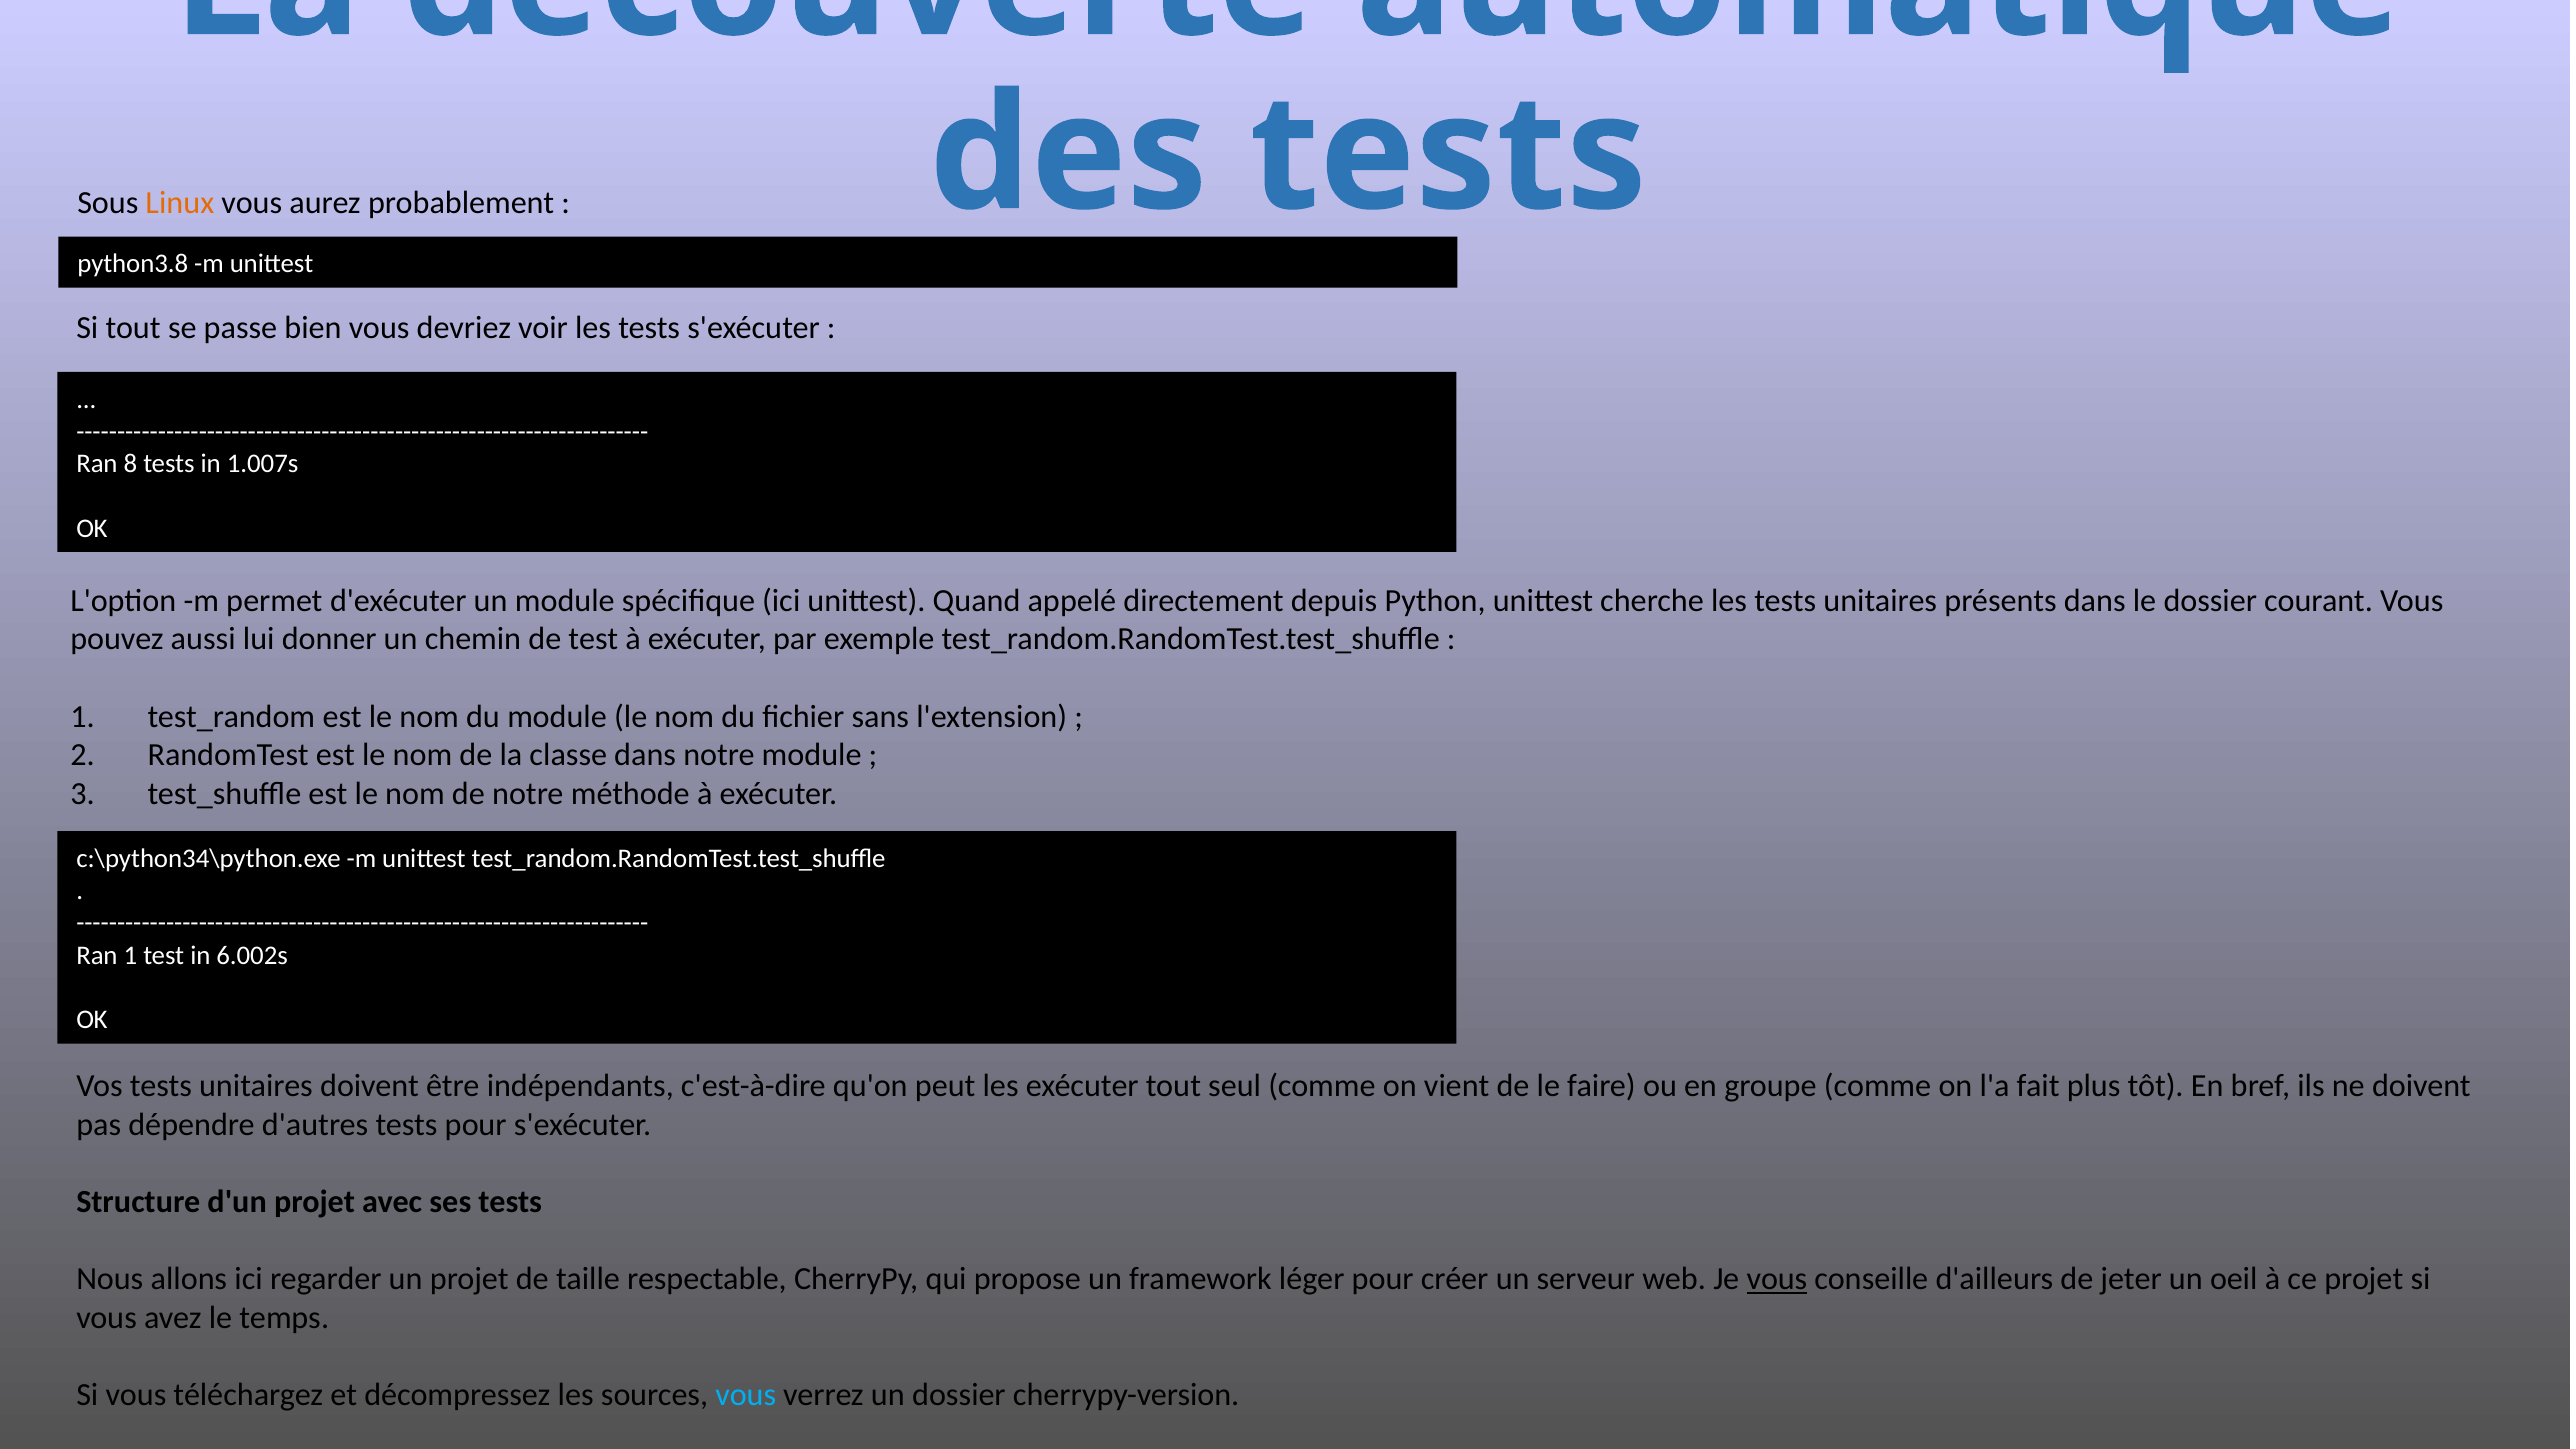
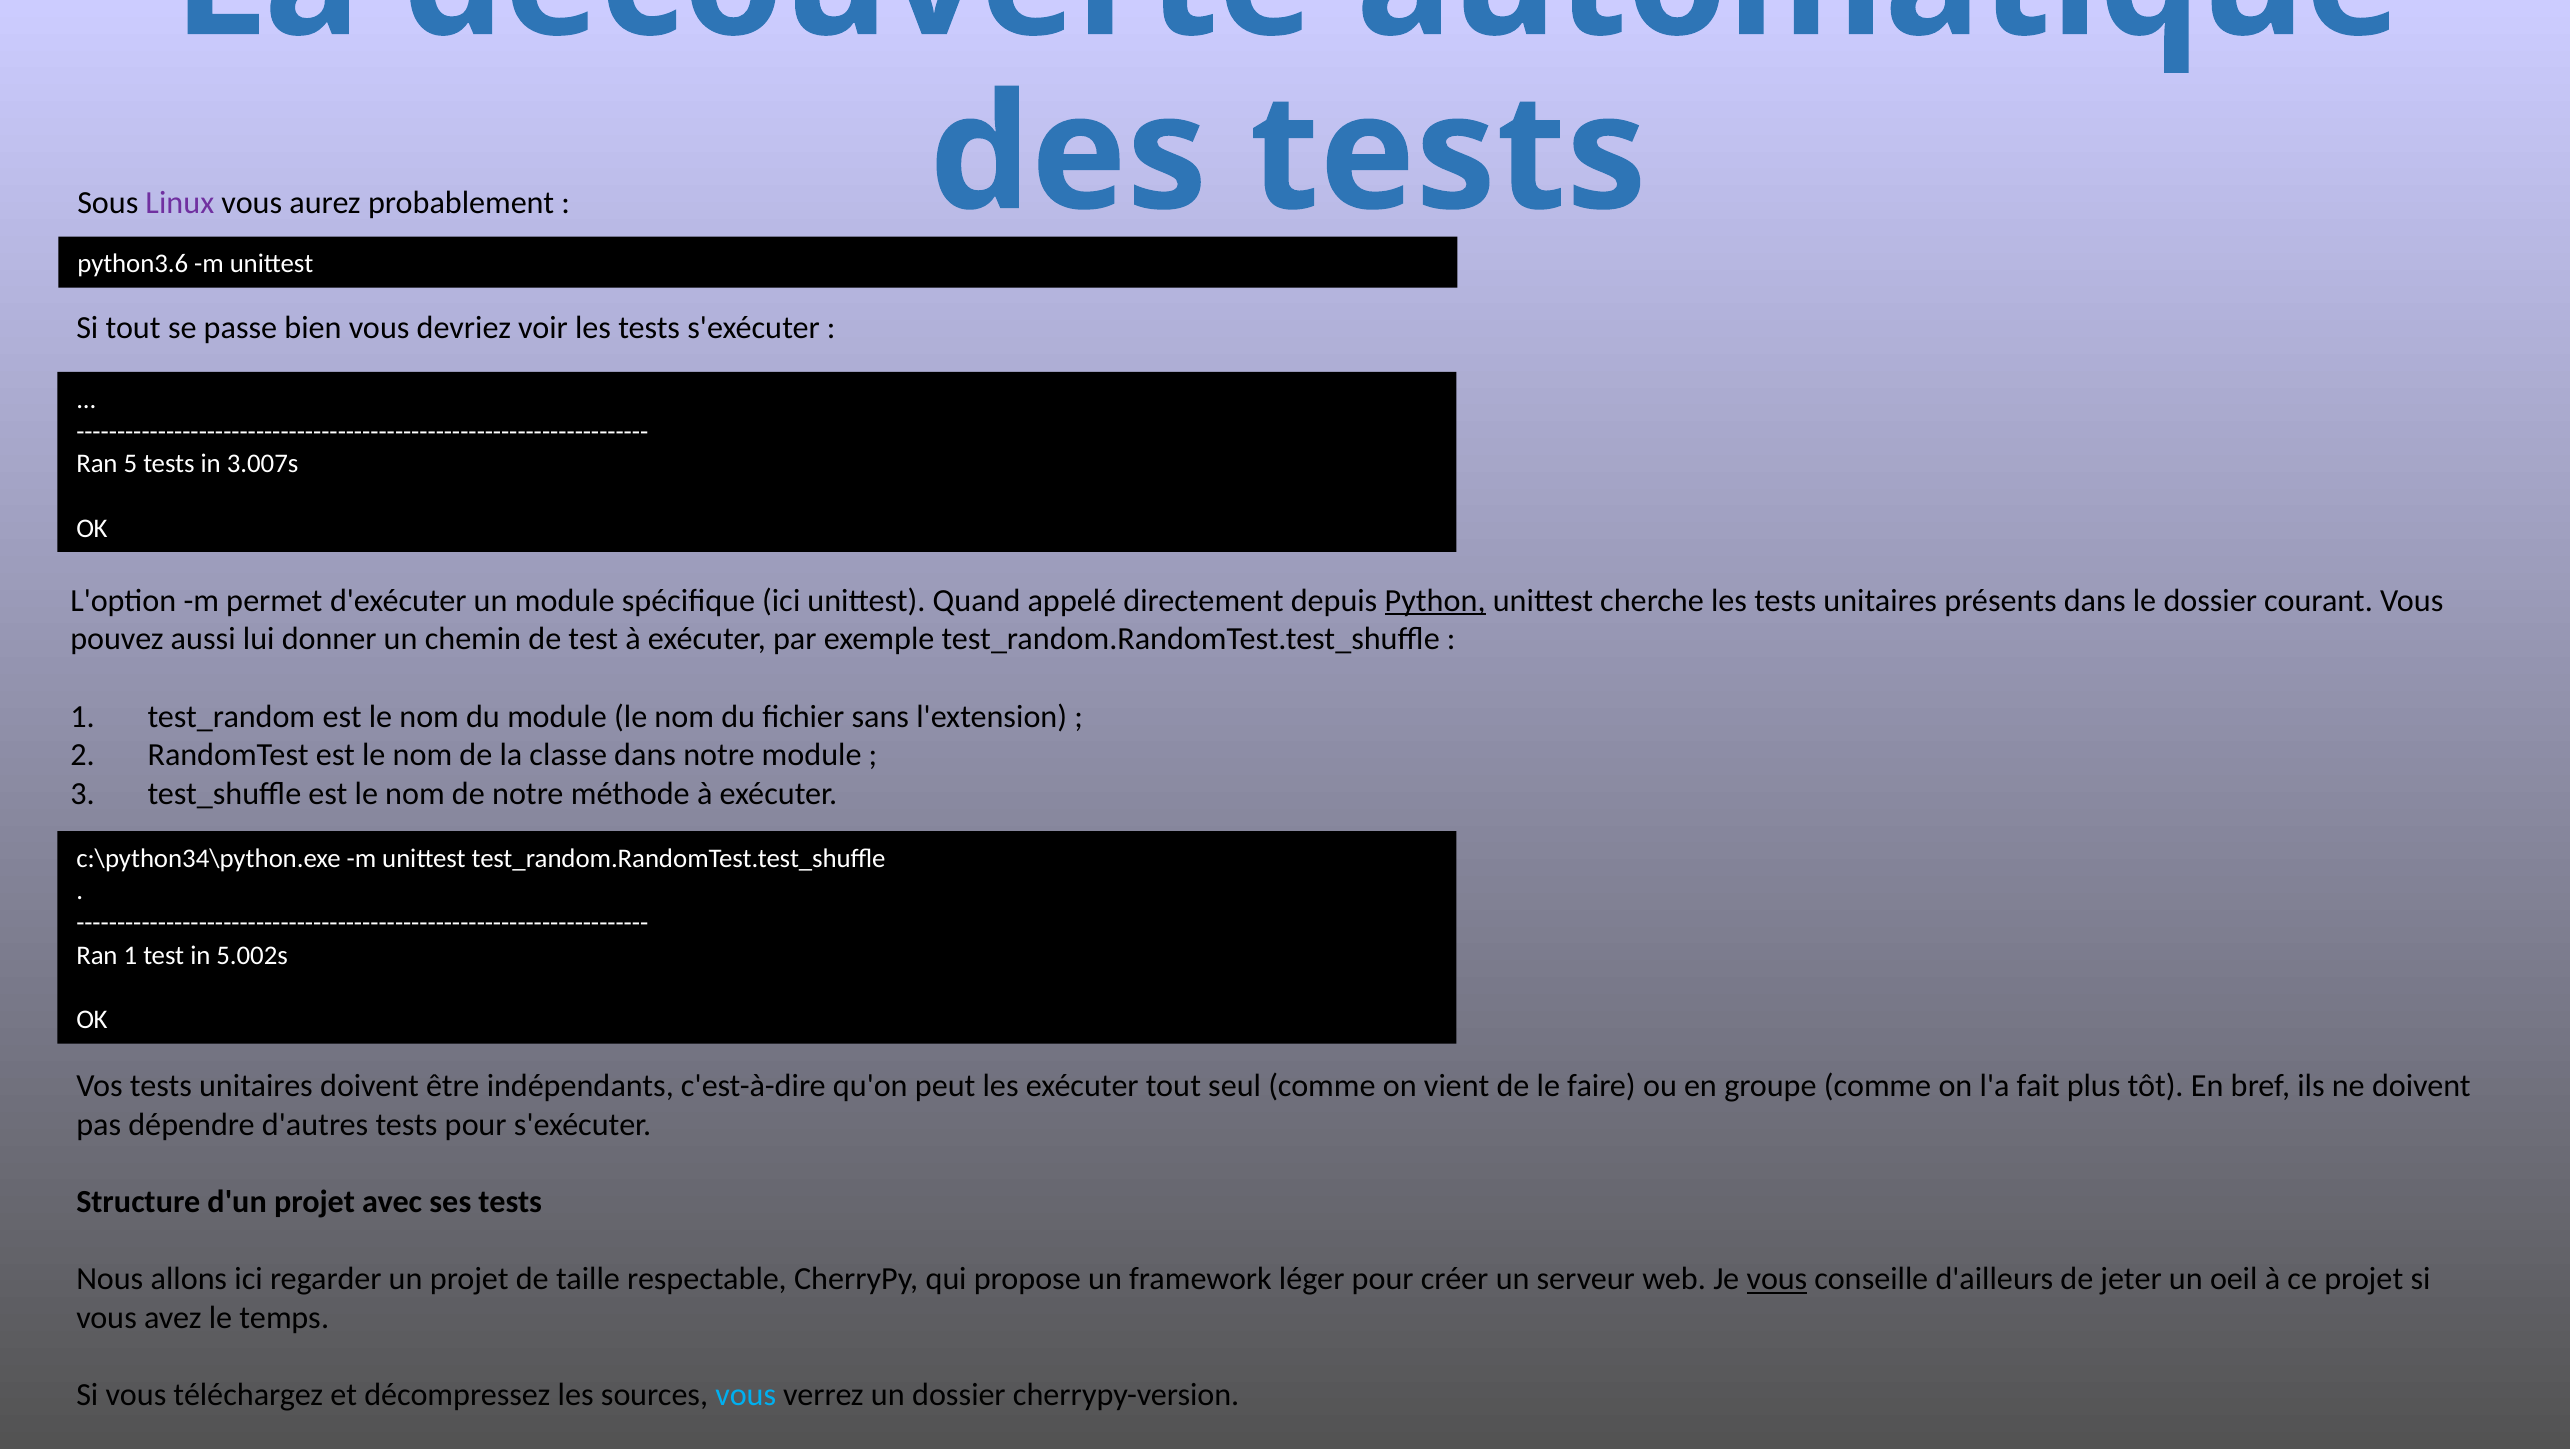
Linux colour: orange -> purple
python3.8: python3.8 -> python3.6
8: 8 -> 5
1.007s: 1.007s -> 3.007s
Python underline: none -> present
6.002s: 6.002s -> 5.002s
